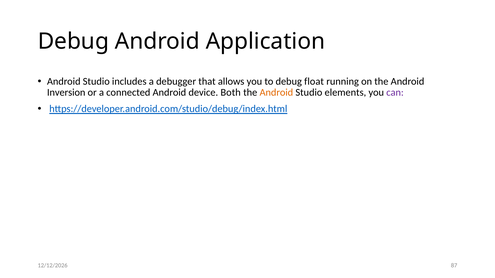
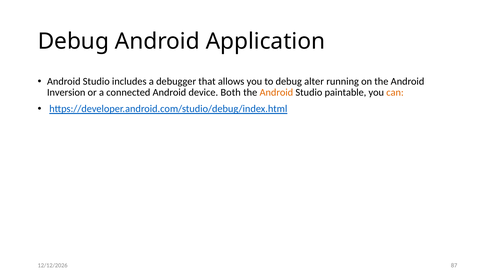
float: float -> alter
elements: elements -> paintable
can colour: purple -> orange
